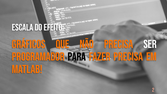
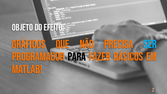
Escala: Escala -> Objeto
ser colour: white -> light blue
fazer precisa: precisa -> básicos
